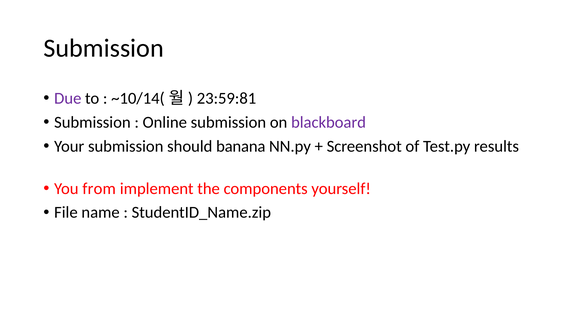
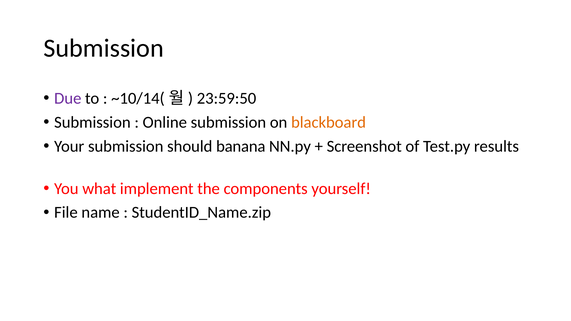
23:59:81: 23:59:81 -> 23:59:50
blackboard colour: purple -> orange
from: from -> what
